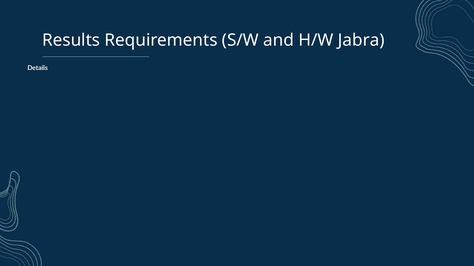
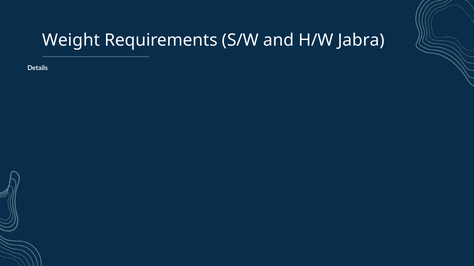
Results: Results -> Weight
